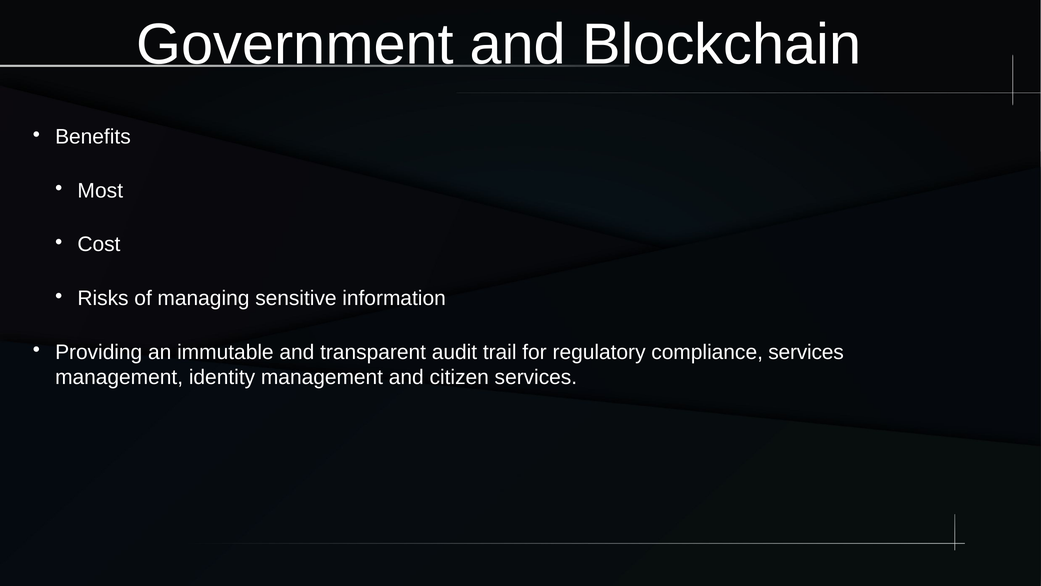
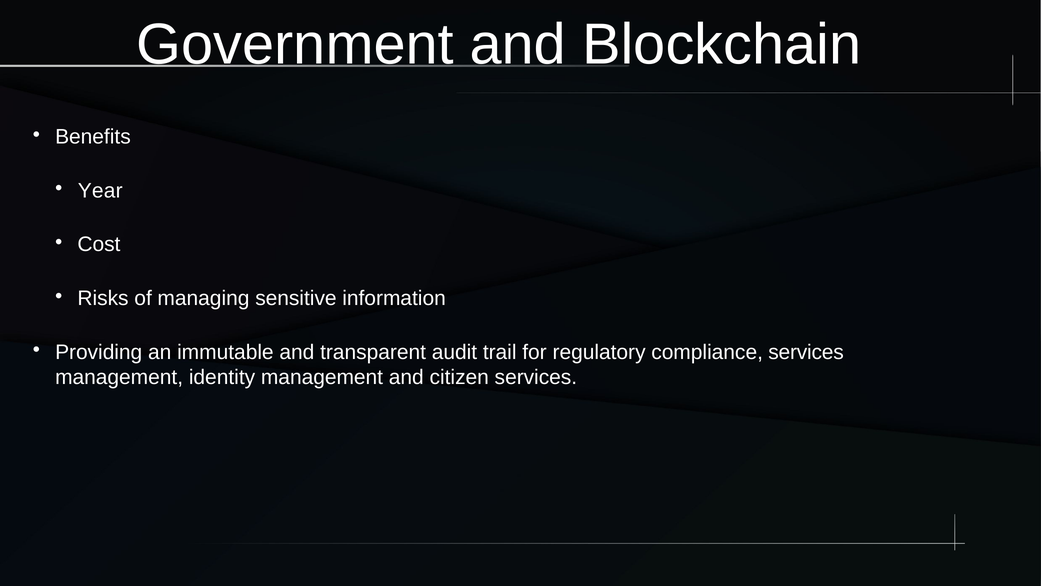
Most: Most -> Year
